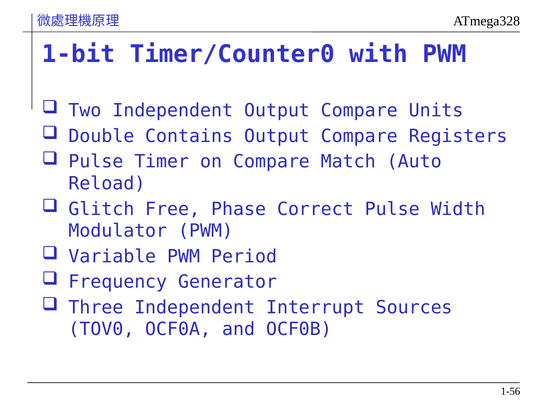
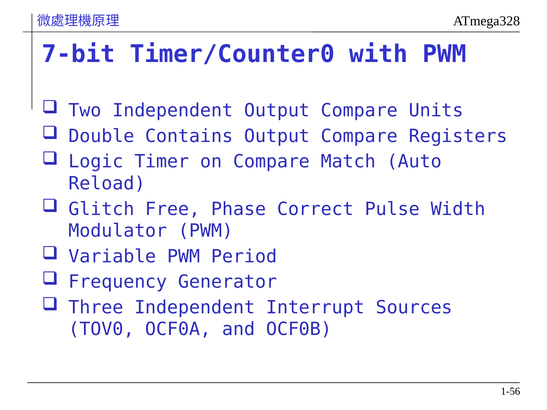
1-bit: 1-bit -> 7-bit
Pulse at (96, 162): Pulse -> Logic
